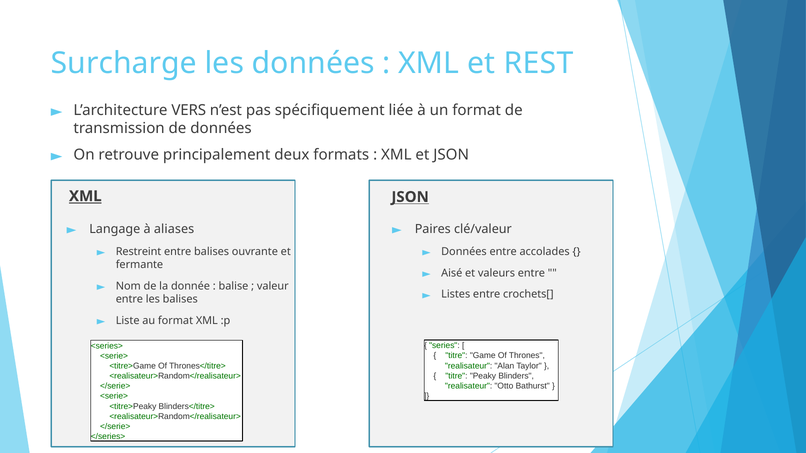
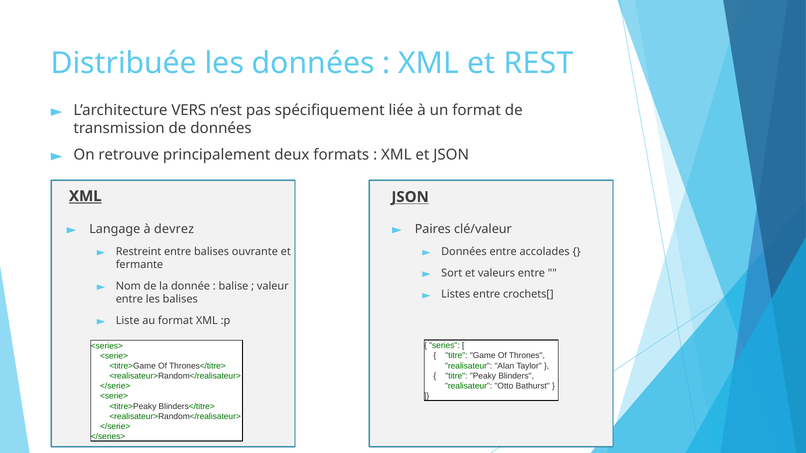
Surcharge: Surcharge -> Distribuée
aliases: aliases -> devrez
Aisé: Aisé -> Sort
